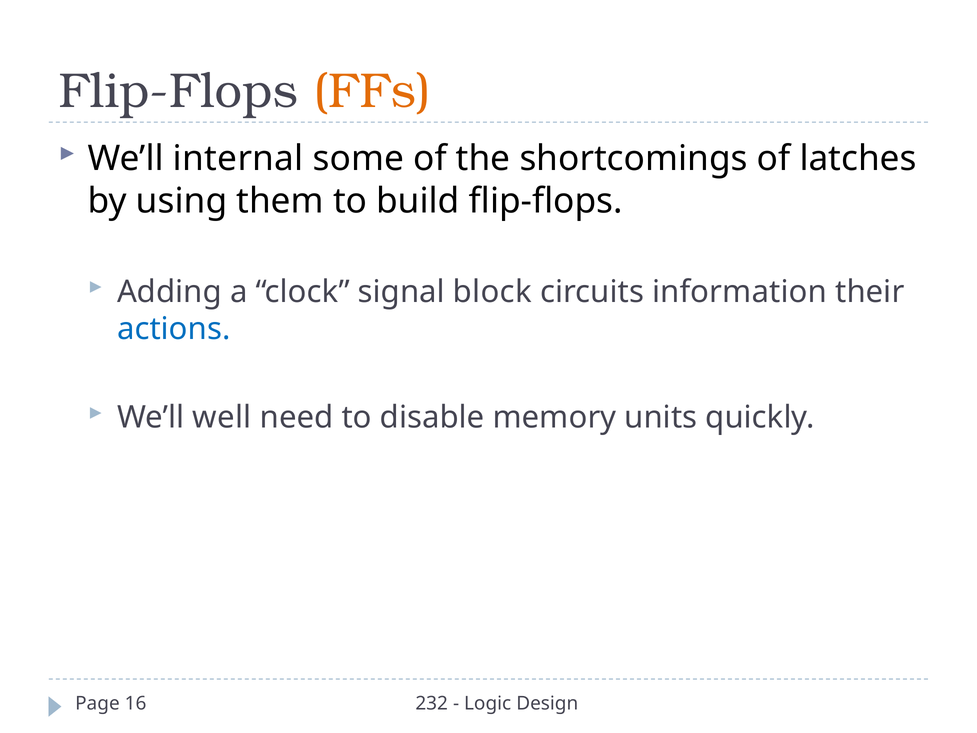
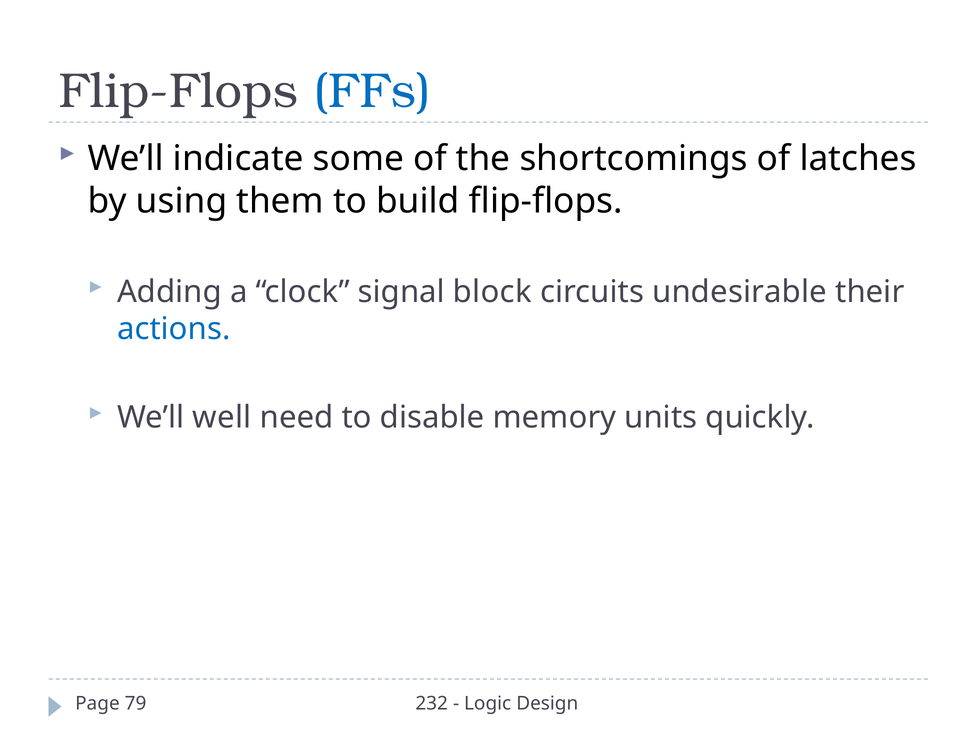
FFs colour: orange -> blue
internal: internal -> indicate
information: information -> undesirable
16: 16 -> 79
